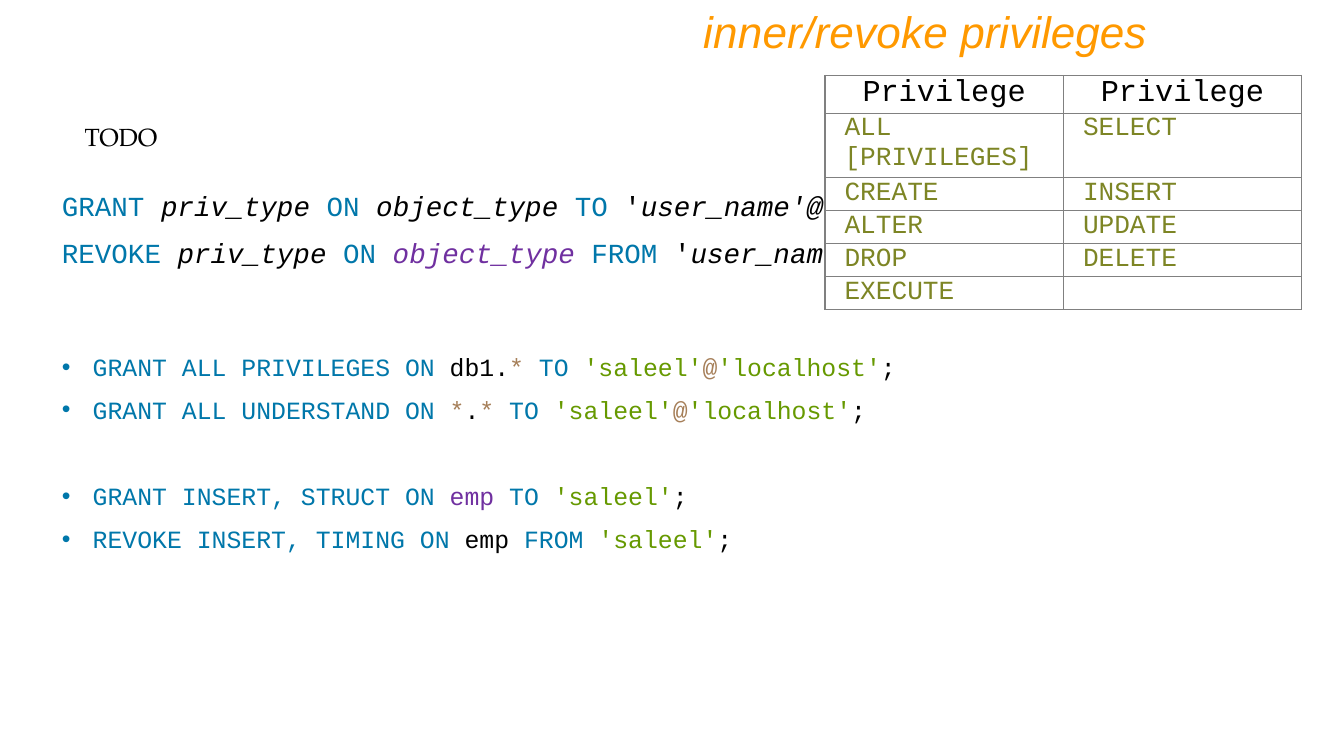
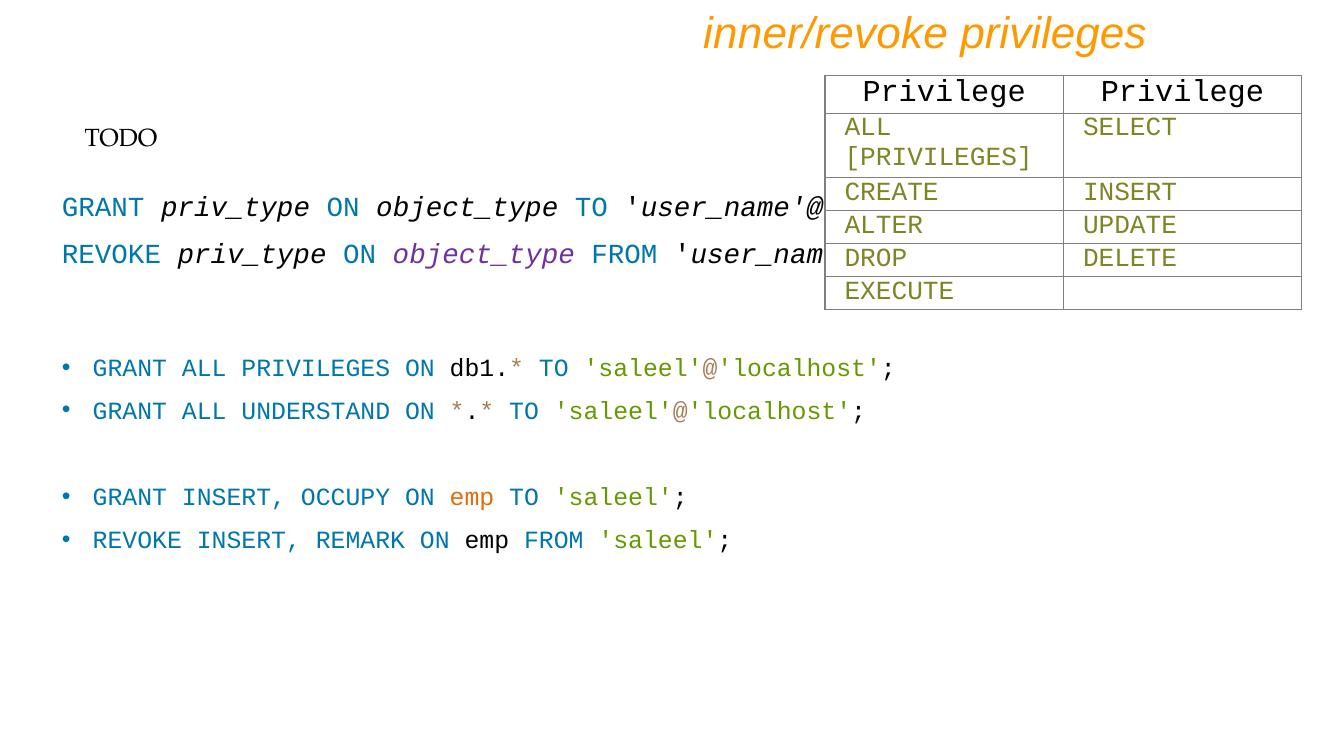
STRUCT: STRUCT -> OCCUPY
emp at (472, 497) colour: purple -> orange
TIMING: TIMING -> REMARK
